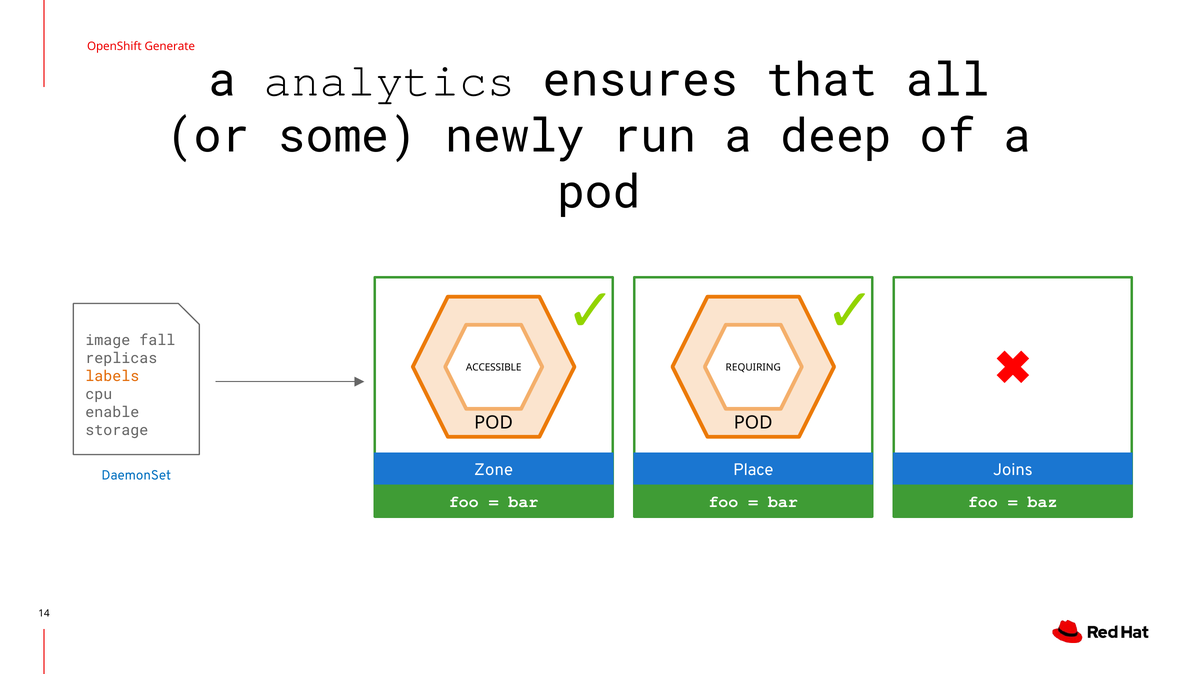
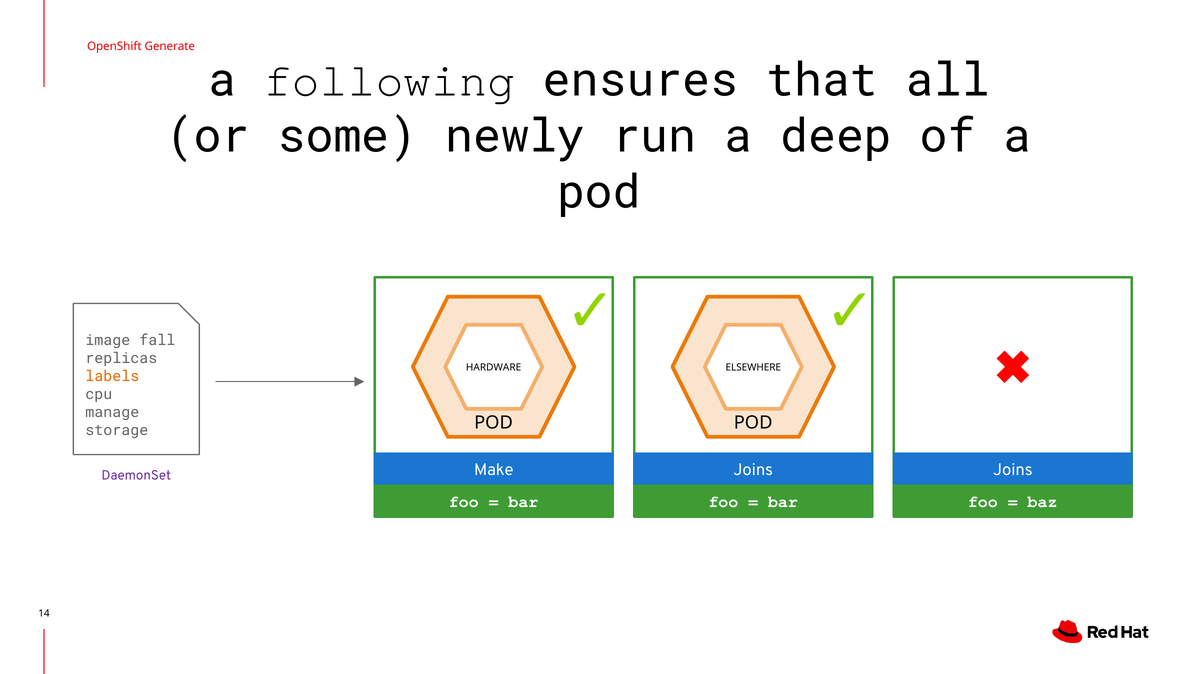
analytics: analytics -> following
ACCESSIBLE: ACCESSIBLE -> HARDWARE
REQUIRING: REQUIRING -> ELSEWHERE
enable: enable -> manage
Zone: Zone -> Make
Place at (753, 470): Place -> Joins
DaemonSet colour: blue -> purple
